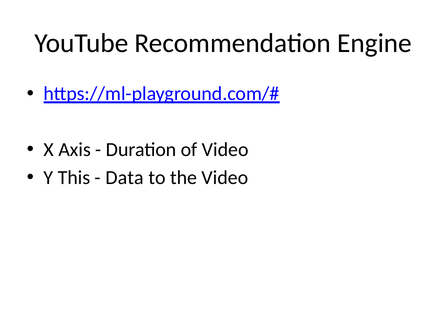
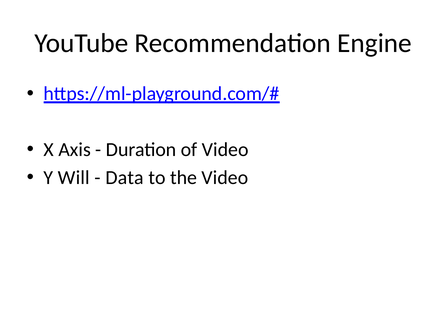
This: This -> Will
